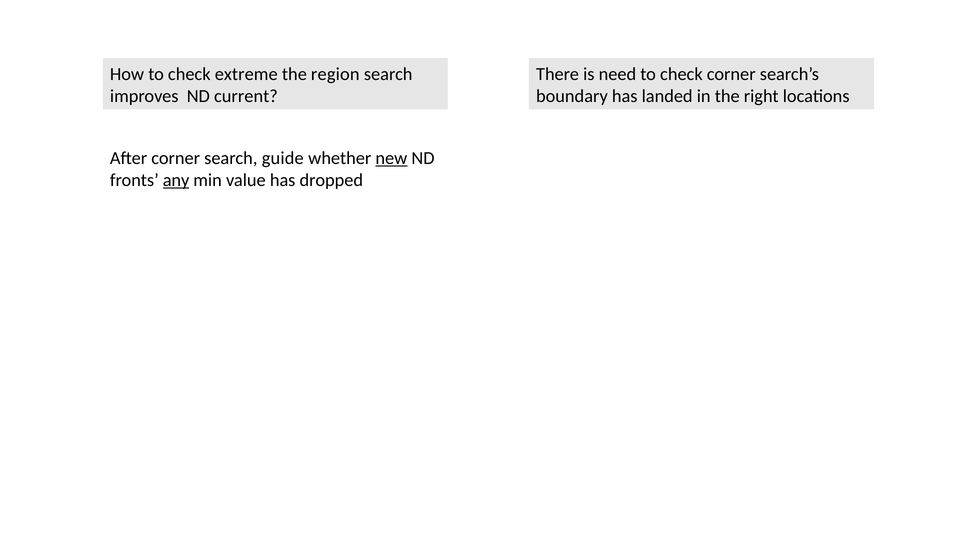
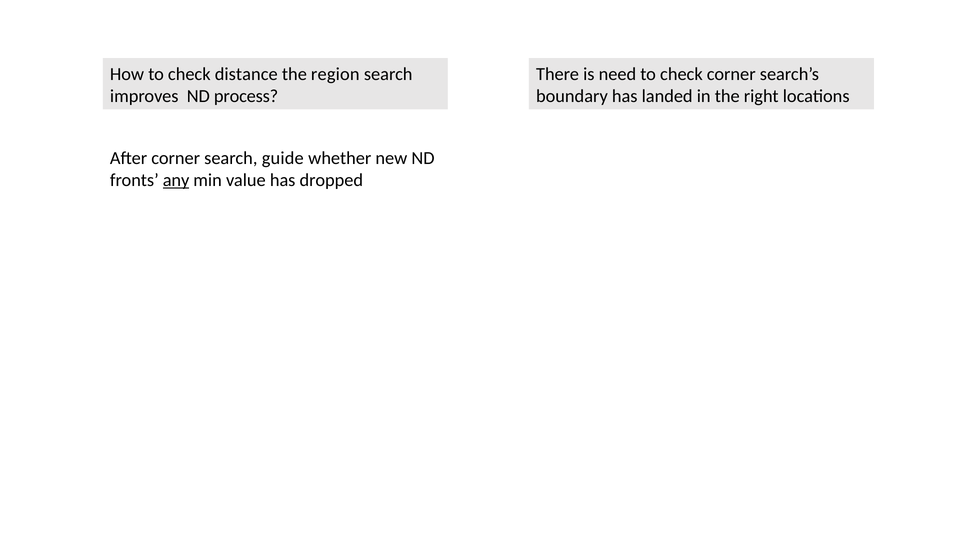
extreme: extreme -> distance
current: current -> process
new underline: present -> none
